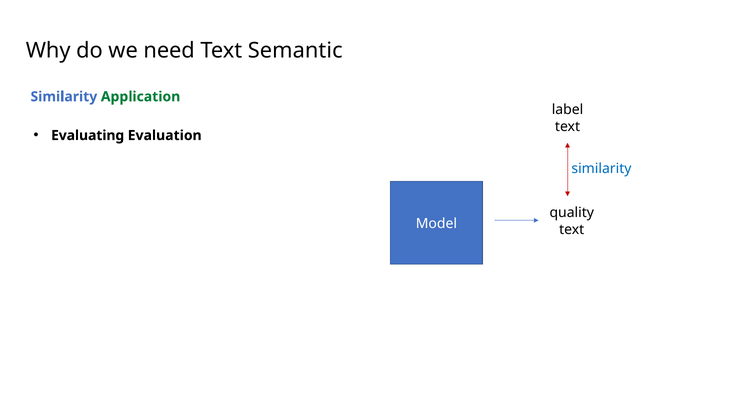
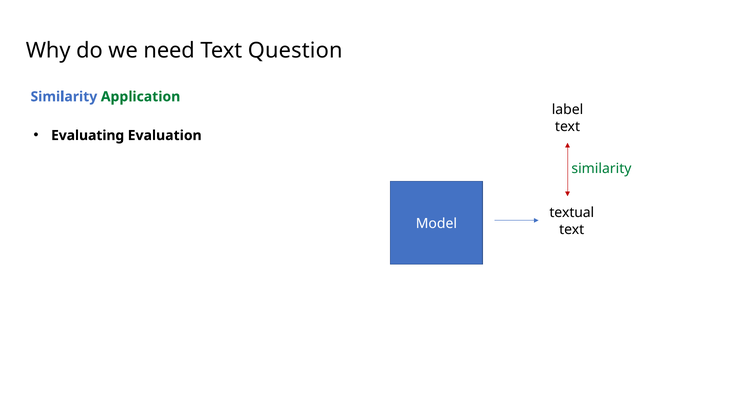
Semantic: Semantic -> Question
similarity at (601, 169) colour: blue -> green
quality: quality -> textual
